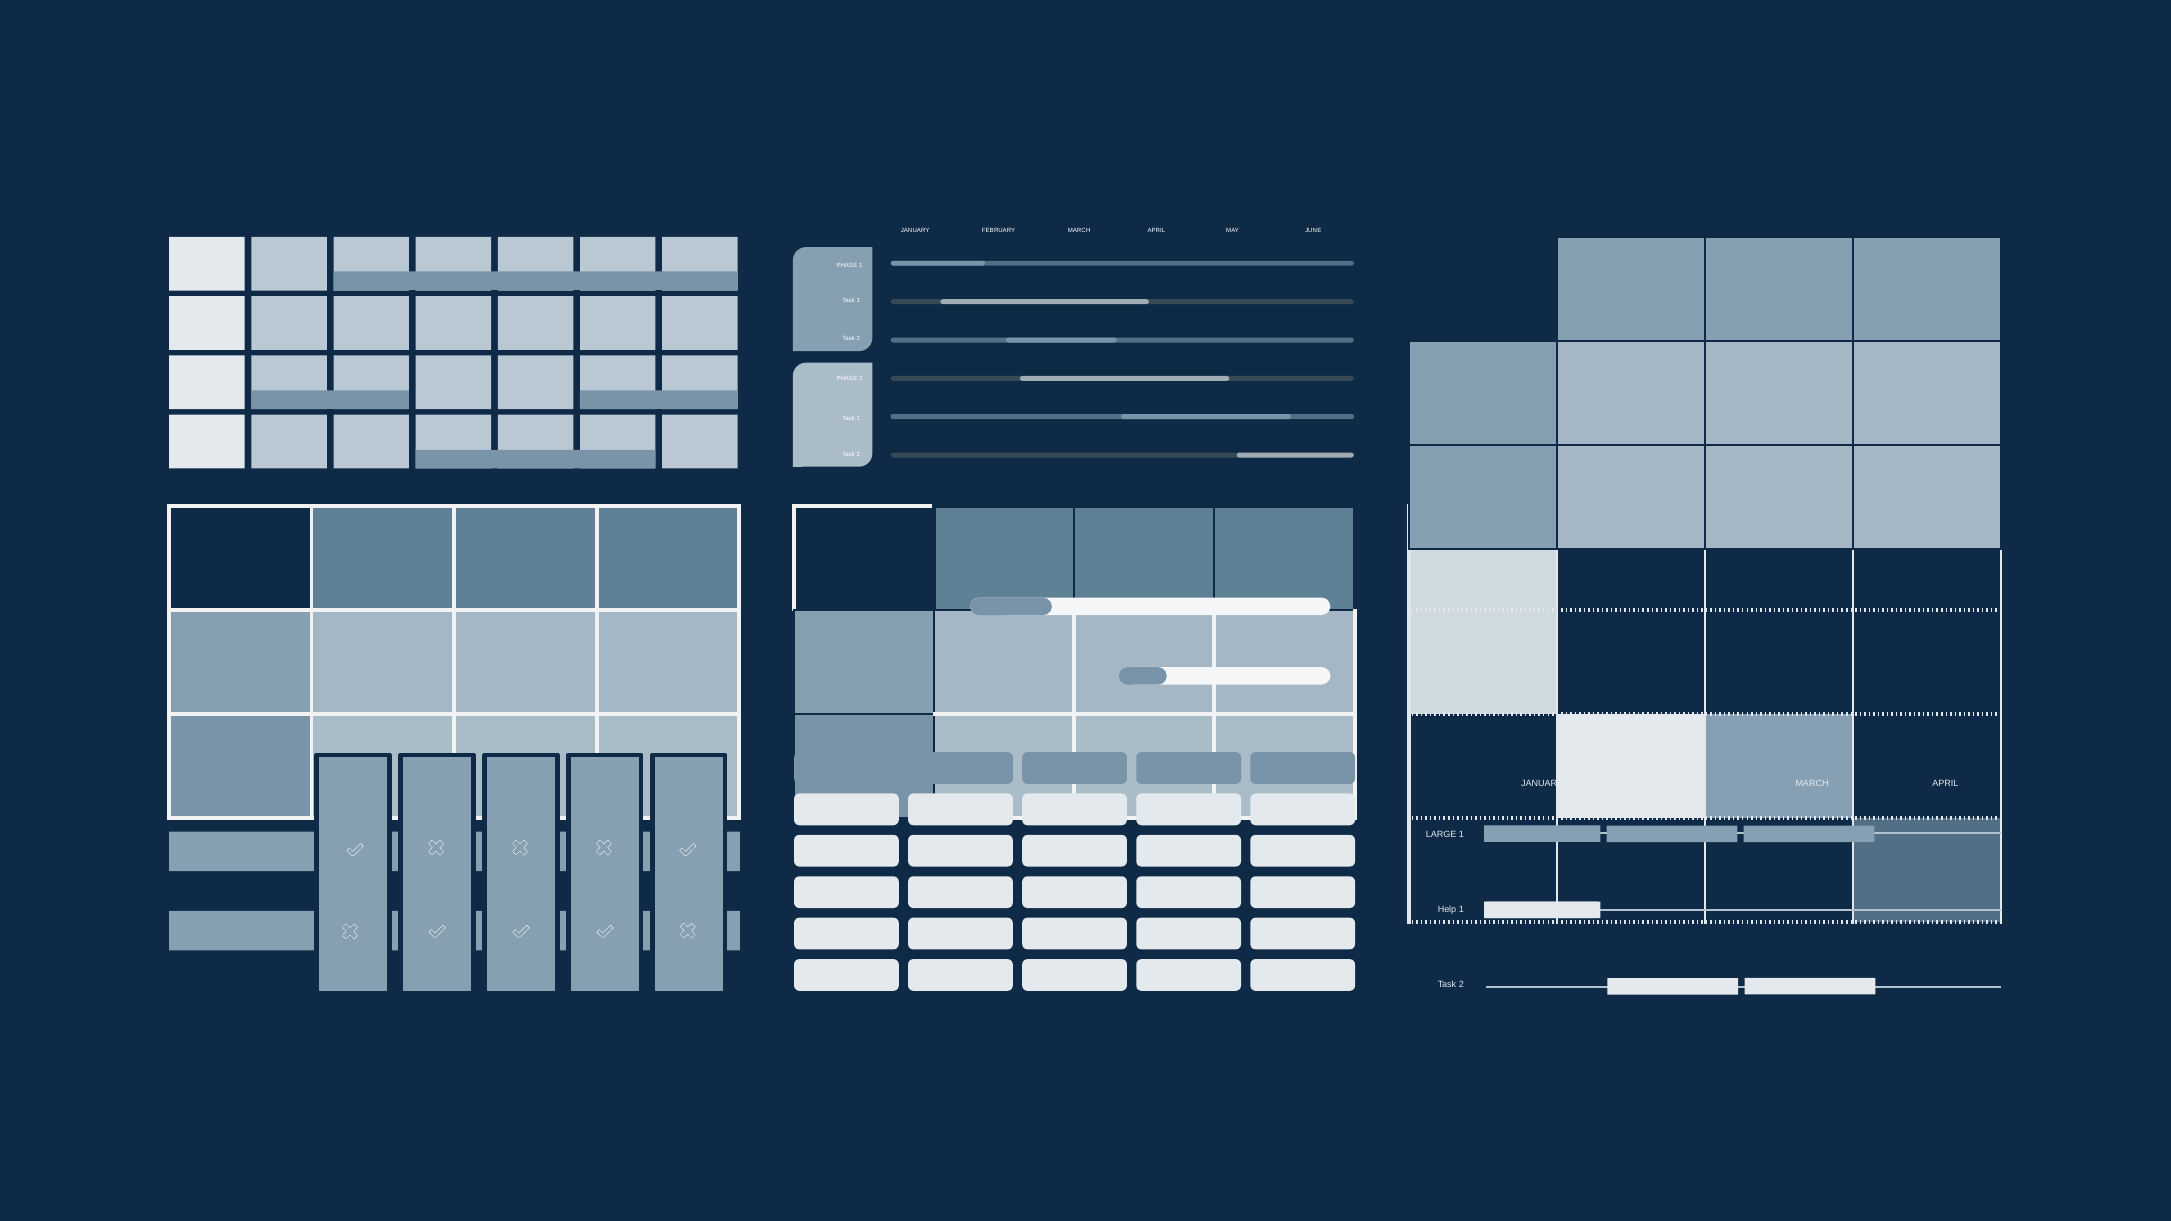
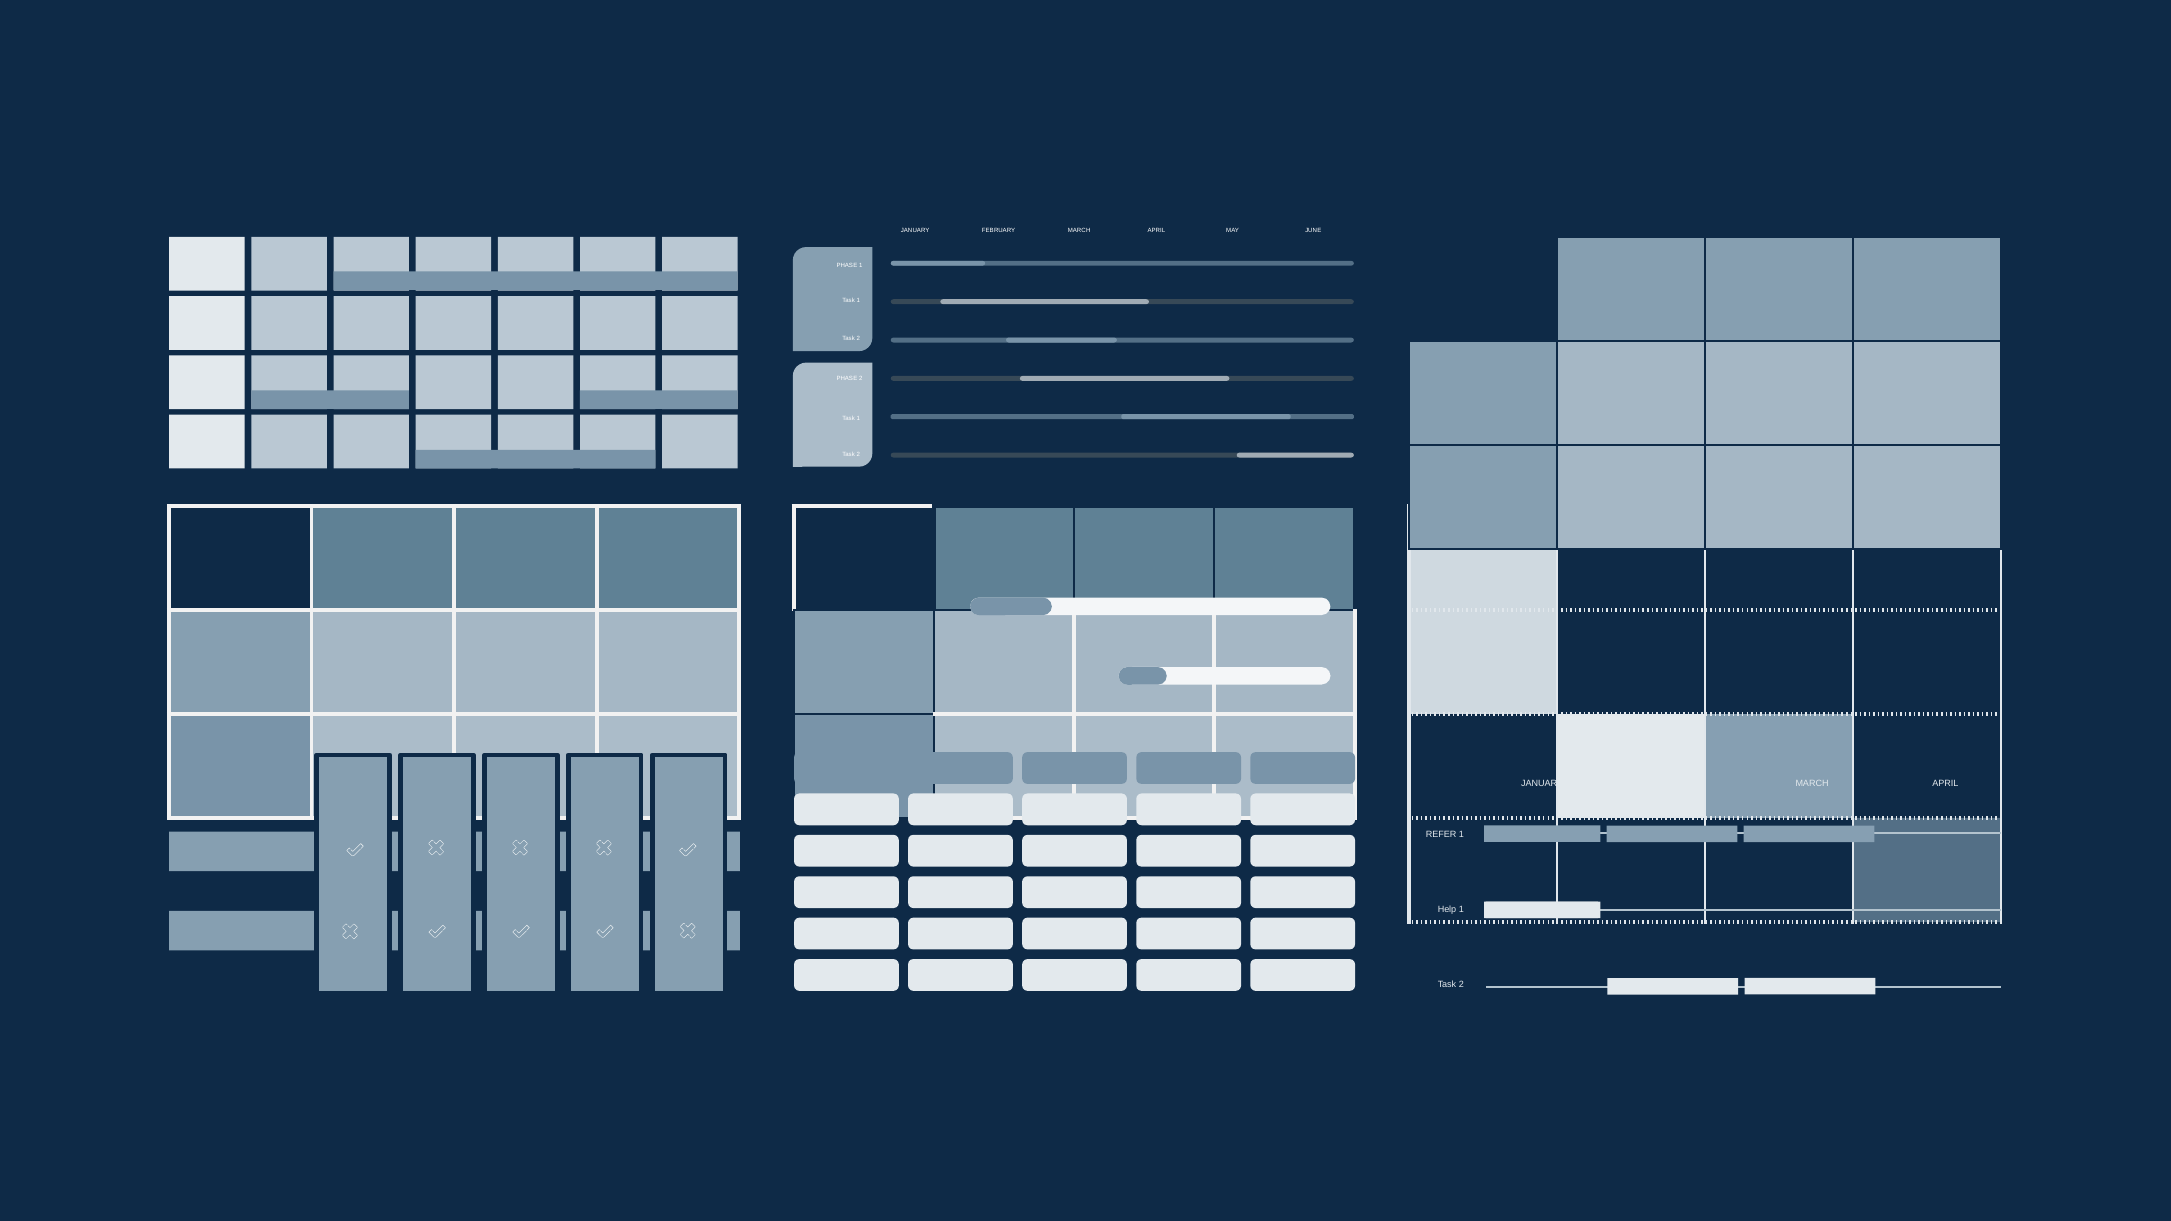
LARGE: LARGE -> REFER
